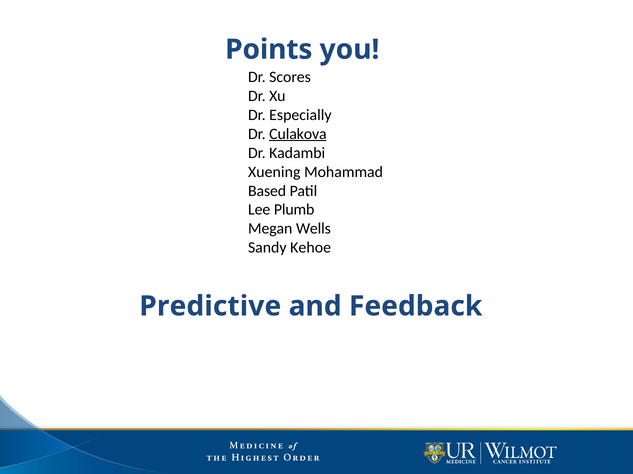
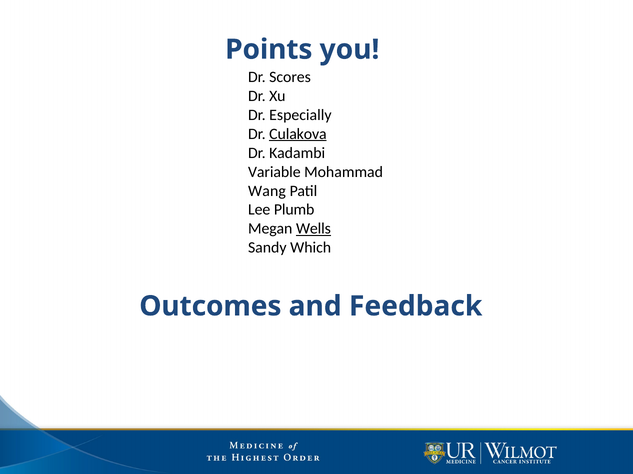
Xuening: Xuening -> Variable
Based: Based -> Wang
Wells underline: none -> present
Kehoe: Kehoe -> Which
Predictive: Predictive -> Outcomes
